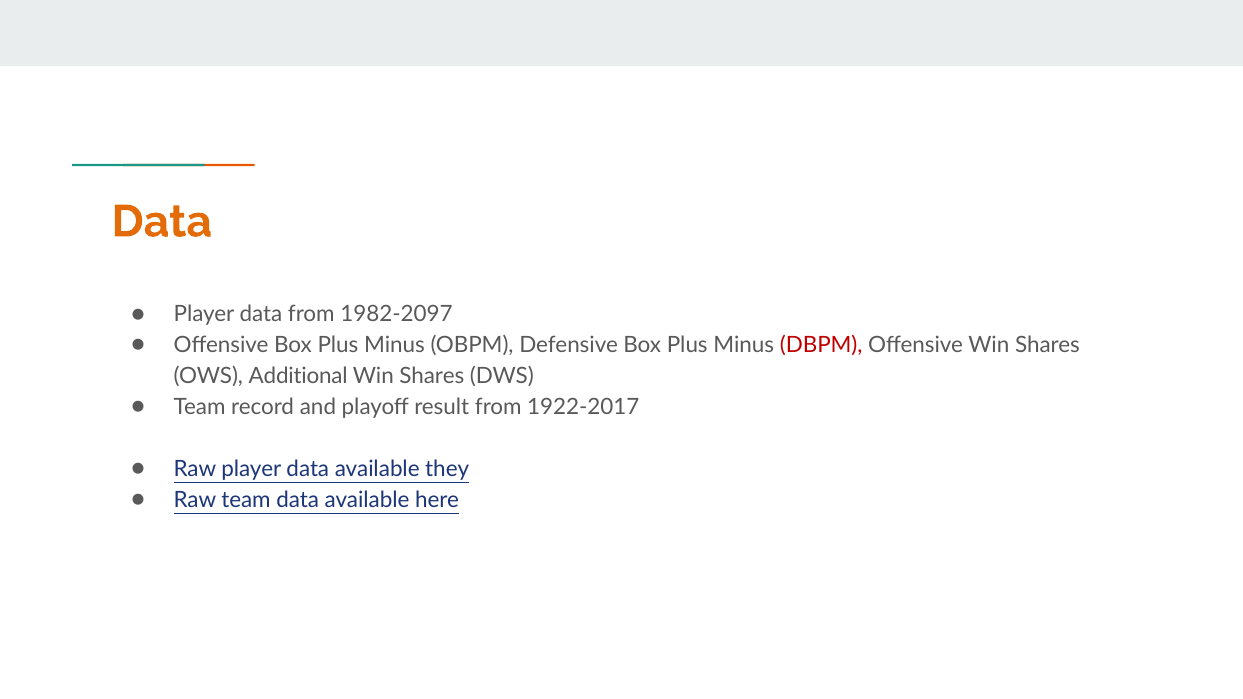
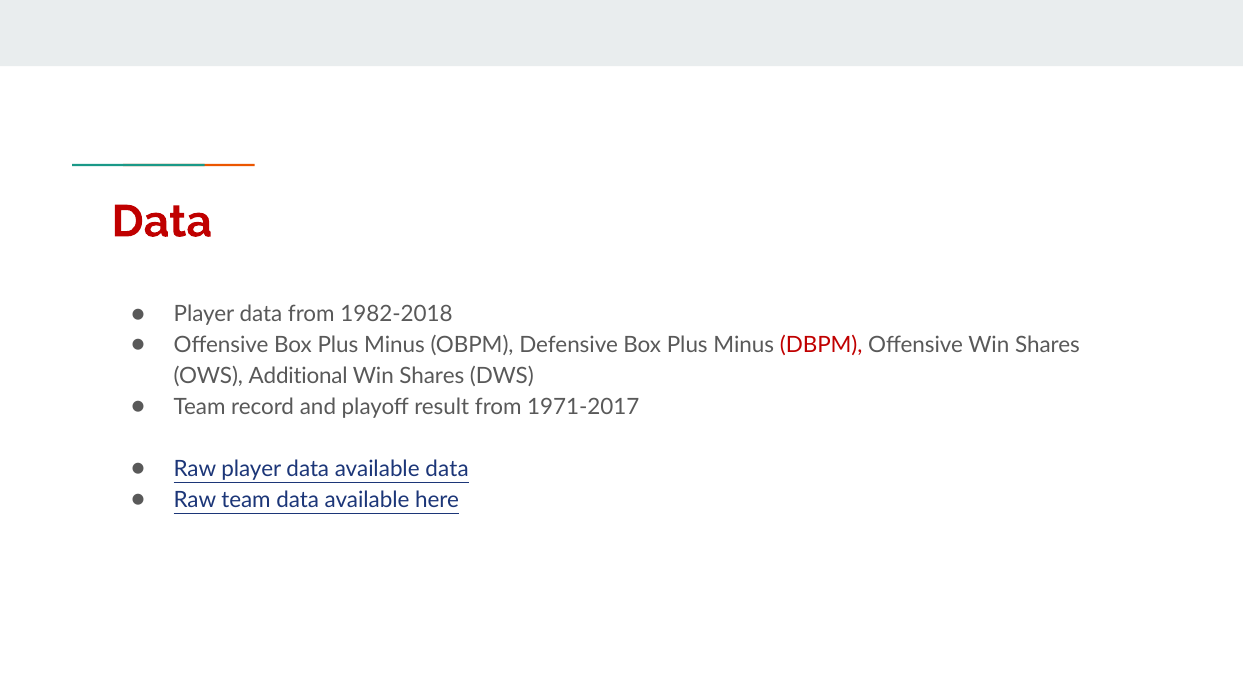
Data at (162, 222) colour: orange -> red
1982-2097: 1982-2097 -> 1982-2018
1922-2017: 1922-2017 -> 1971-2017
available they: they -> data
